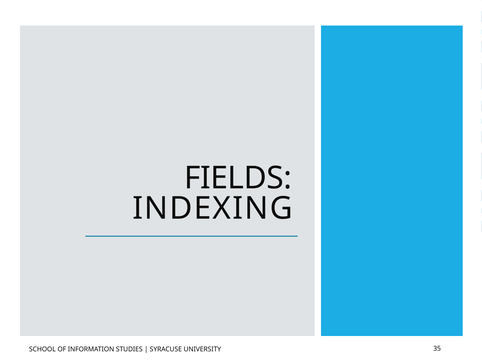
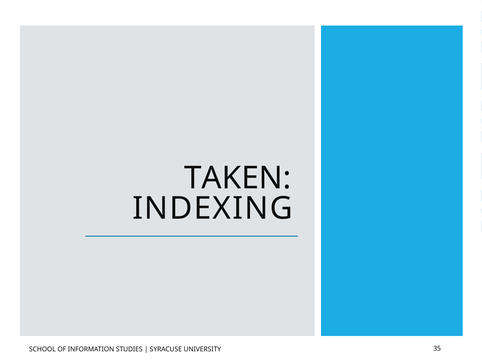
FIELDS: FIELDS -> TAKEN
